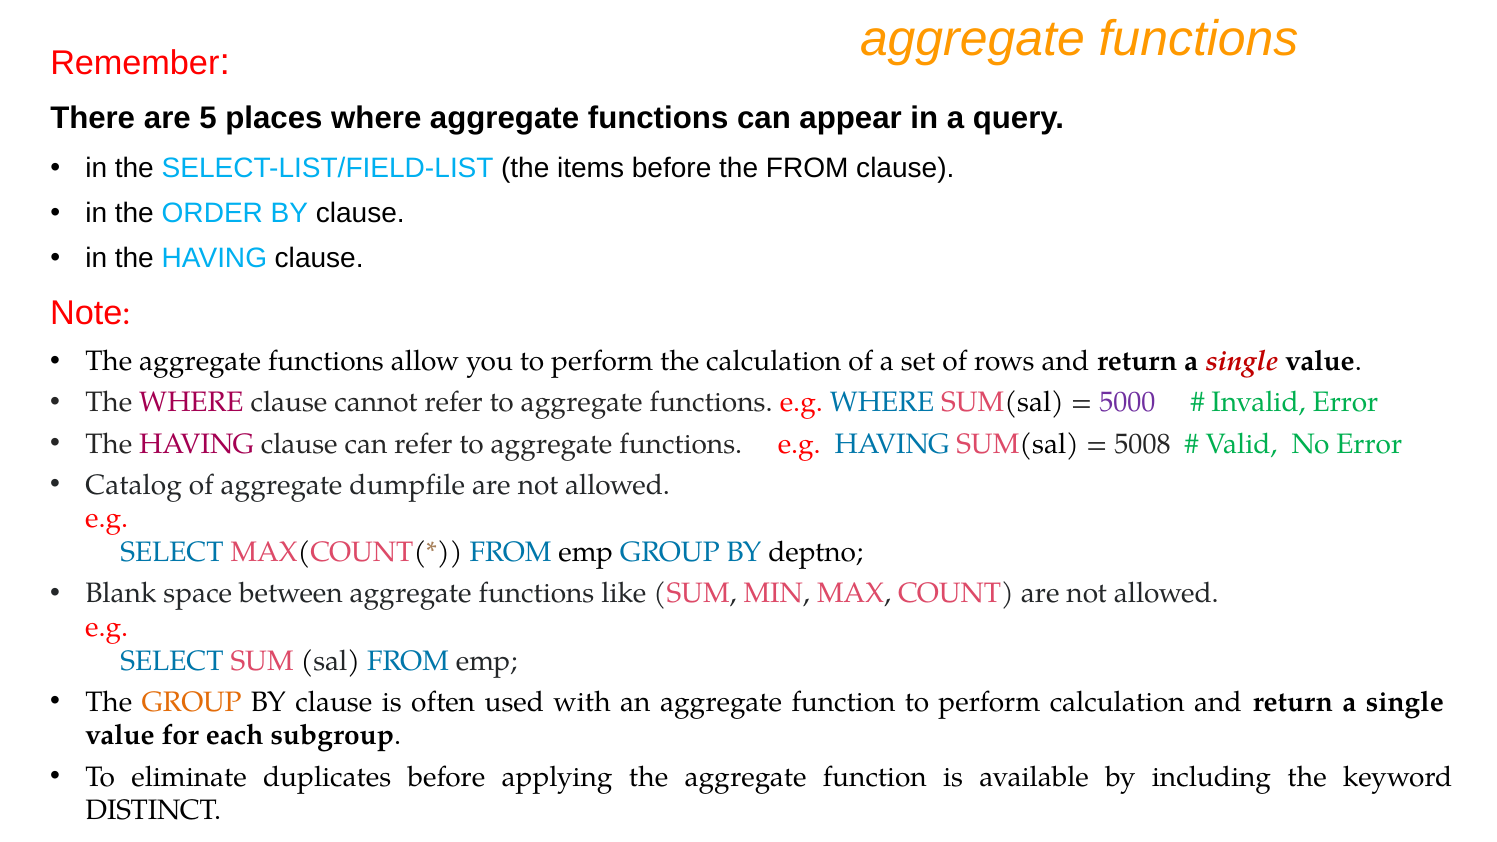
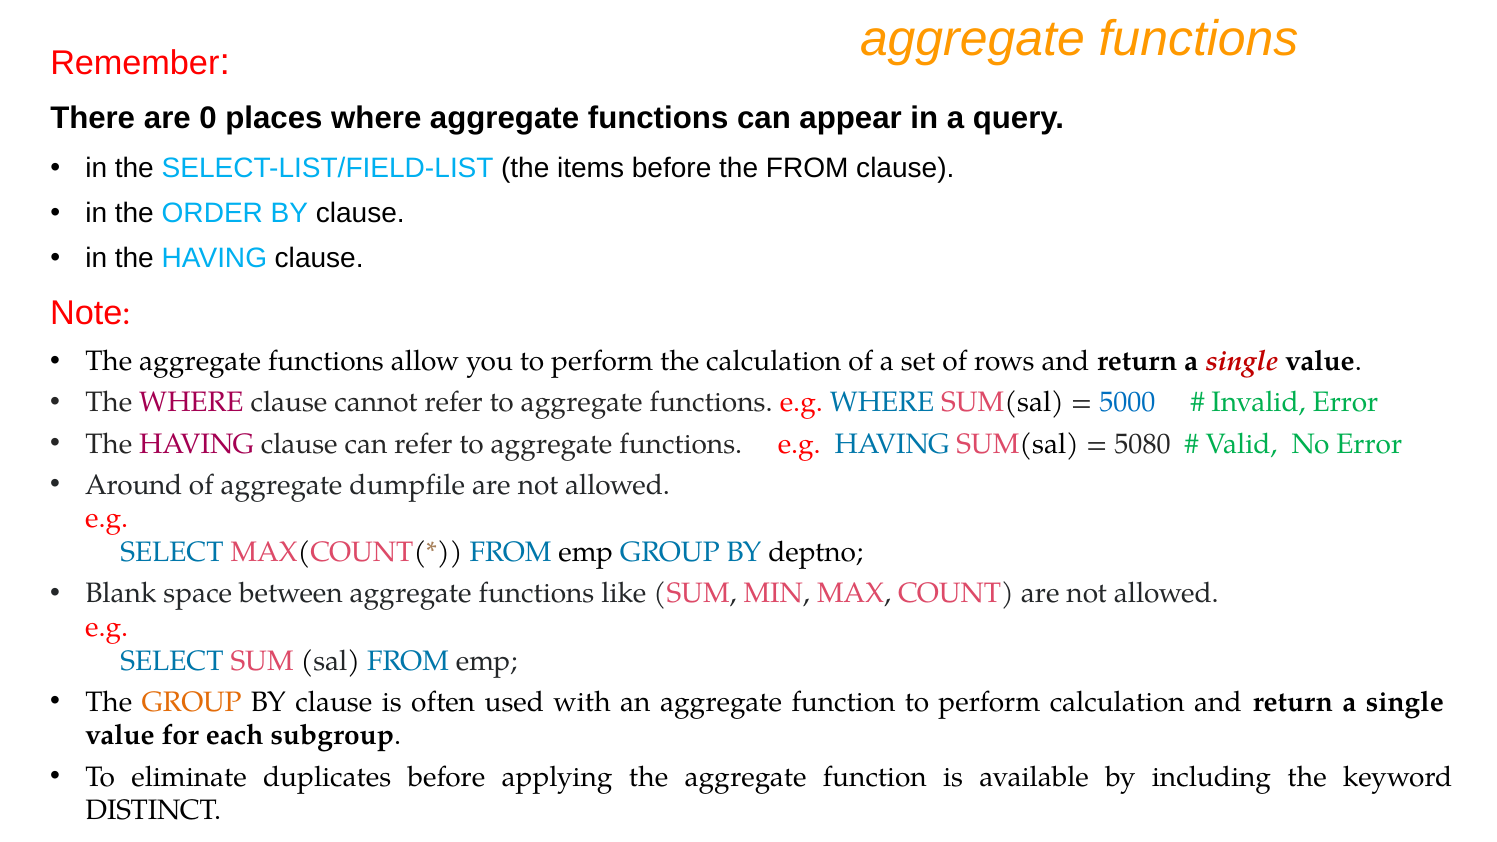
5: 5 -> 0
5000 colour: purple -> blue
5008: 5008 -> 5080
Catalog: Catalog -> Around
